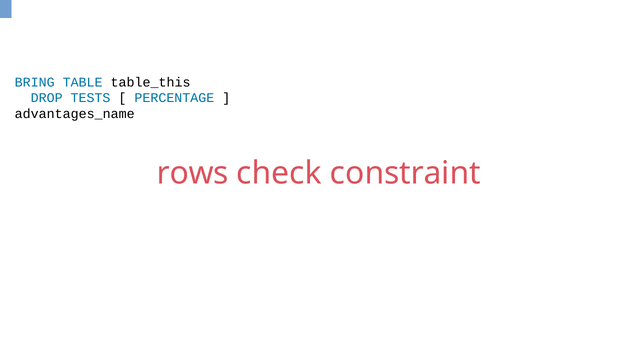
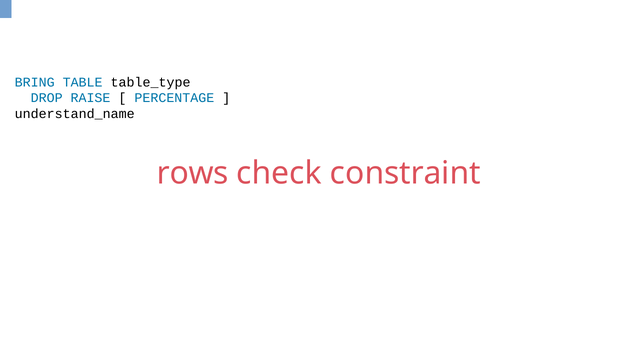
table_this: table_this -> table_type
TESTS: TESTS -> RAISE
advantages_name: advantages_name -> understand_name
